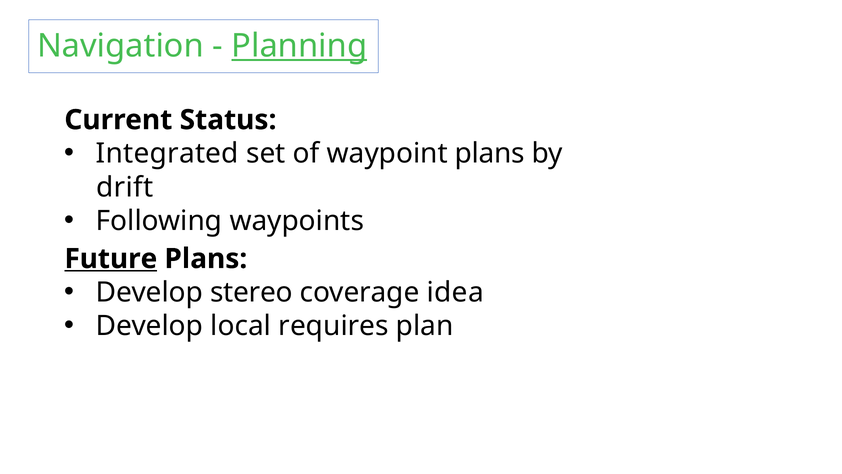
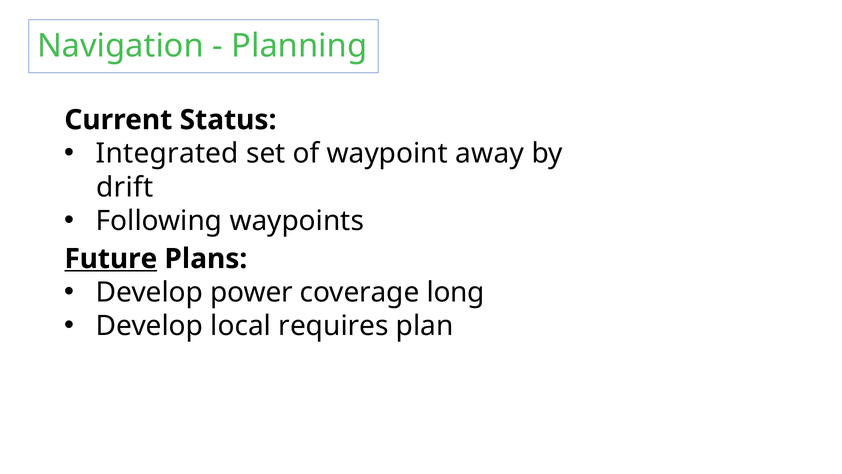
Planning underline: present -> none
waypoint plans: plans -> away
stereo: stereo -> power
idea: idea -> long
